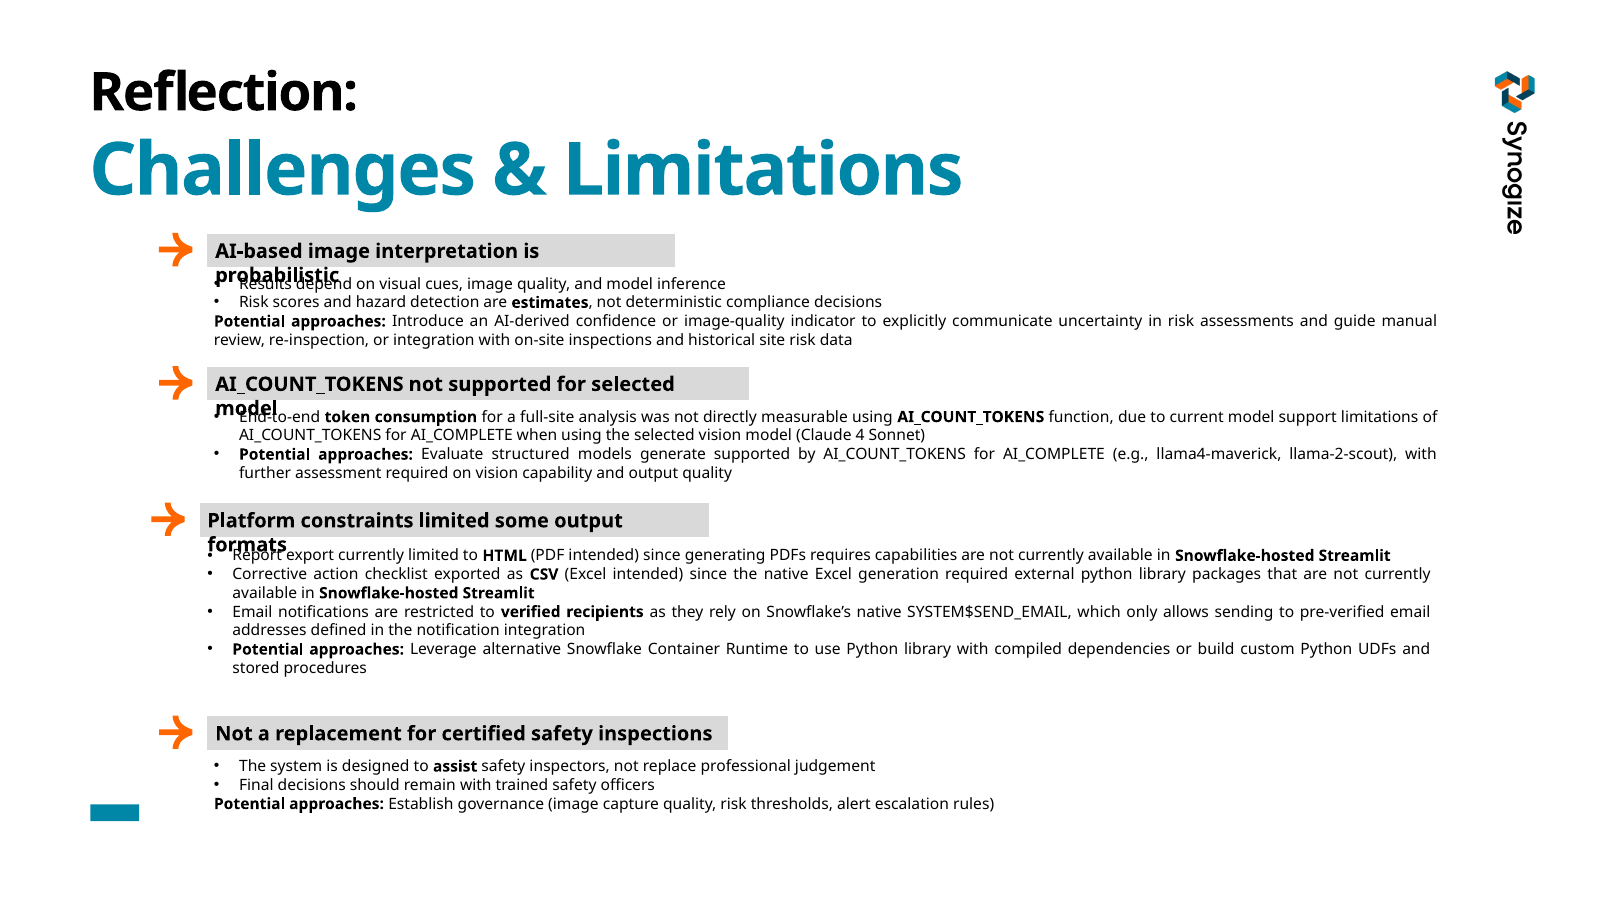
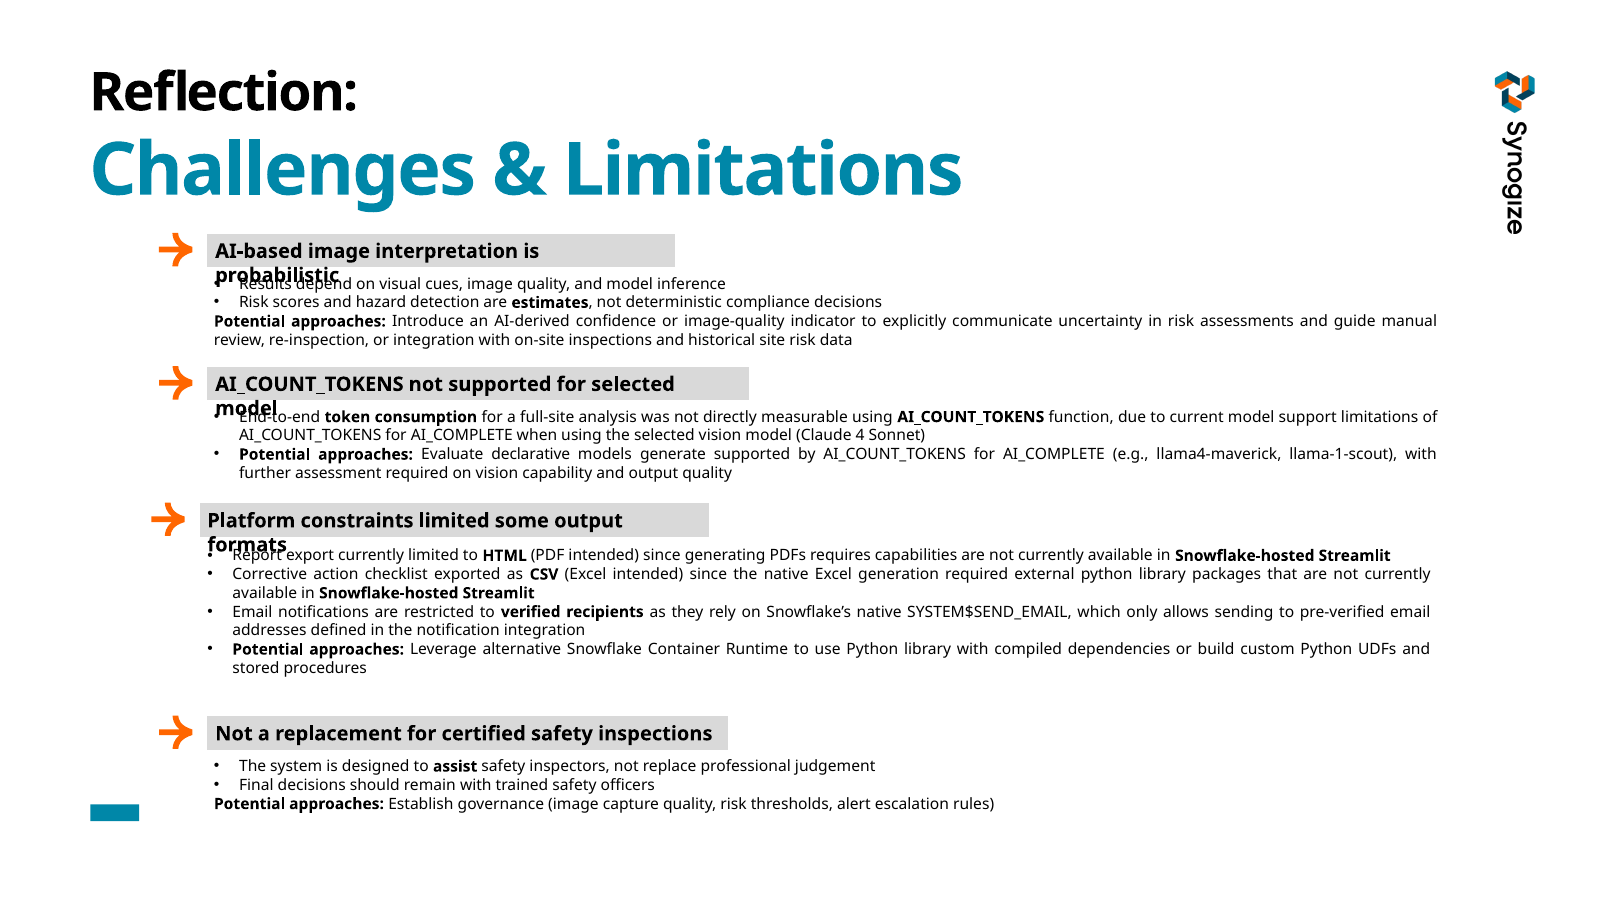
structured: structured -> declarative
llama-2-scout: llama-2-scout -> llama-1-scout
